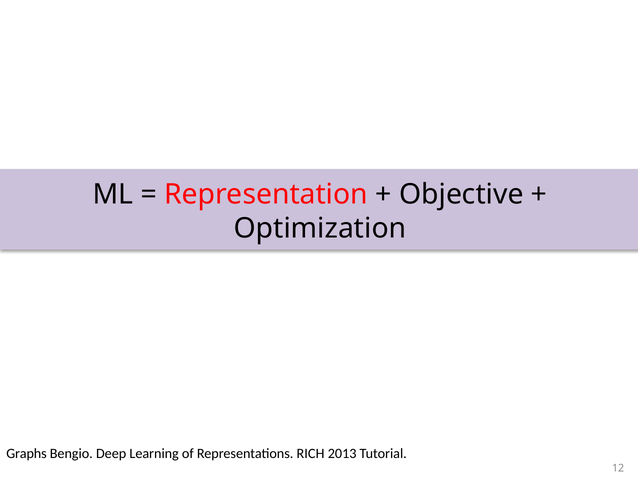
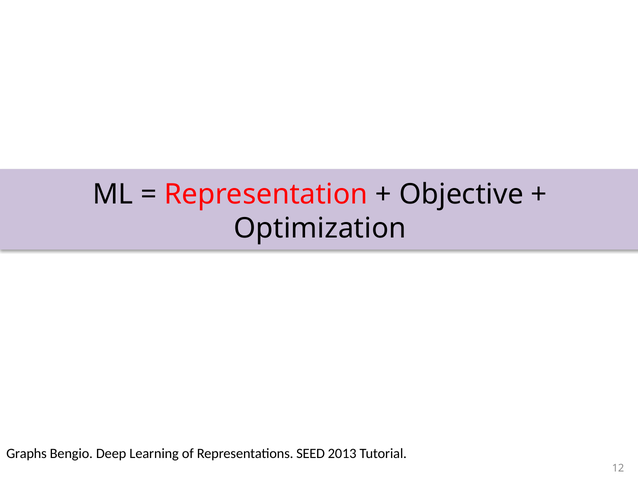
RICH: RICH -> SEED
